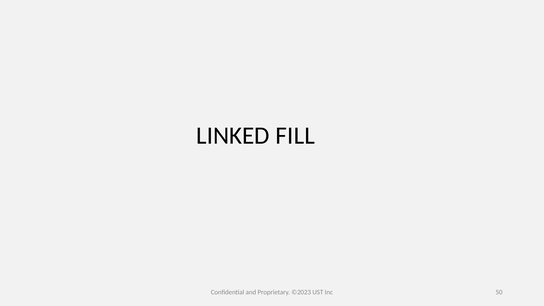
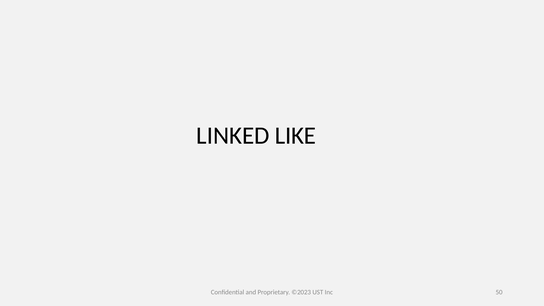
FILL: FILL -> LIKE
